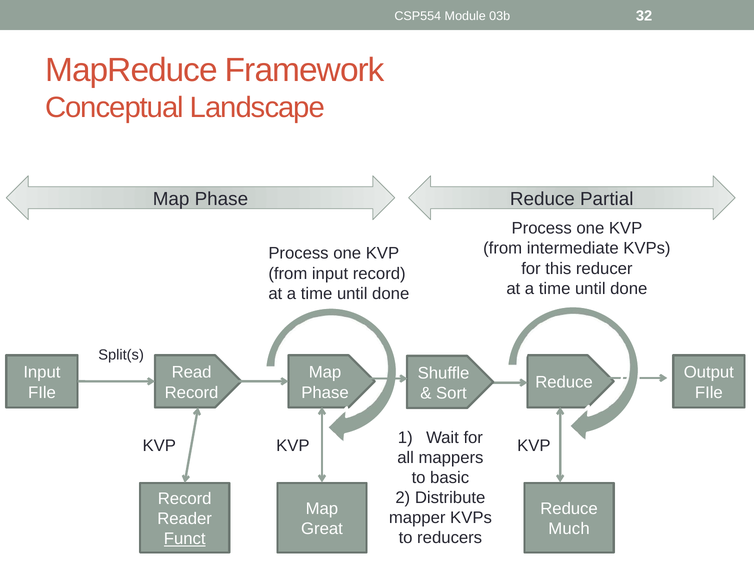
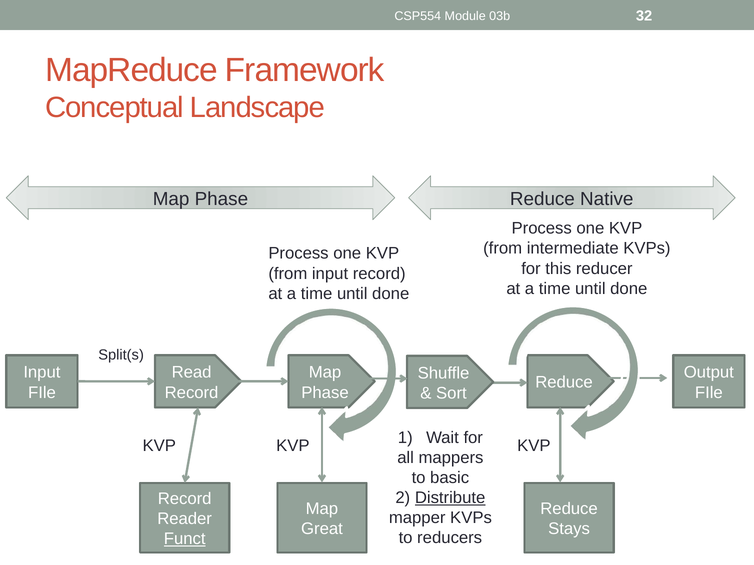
Partial: Partial -> Native
Distribute underline: none -> present
Much: Much -> Stays
